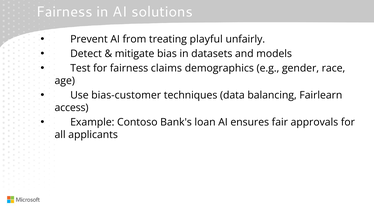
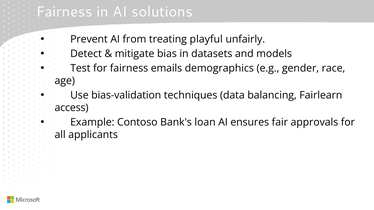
claims: claims -> emails
bias-customer: bias-customer -> bias-validation
